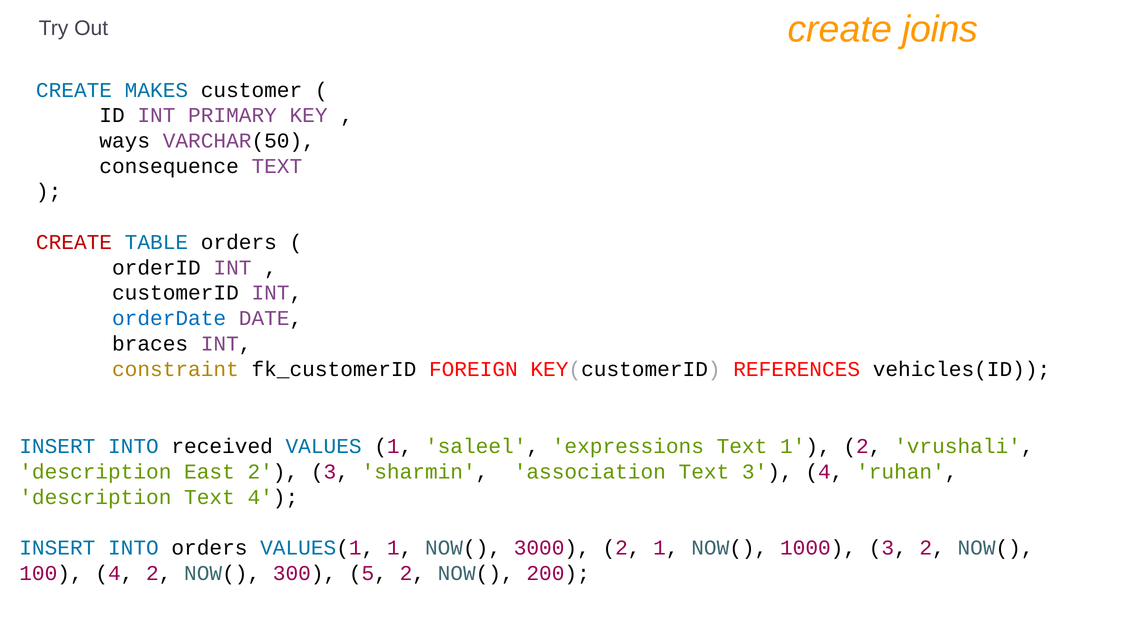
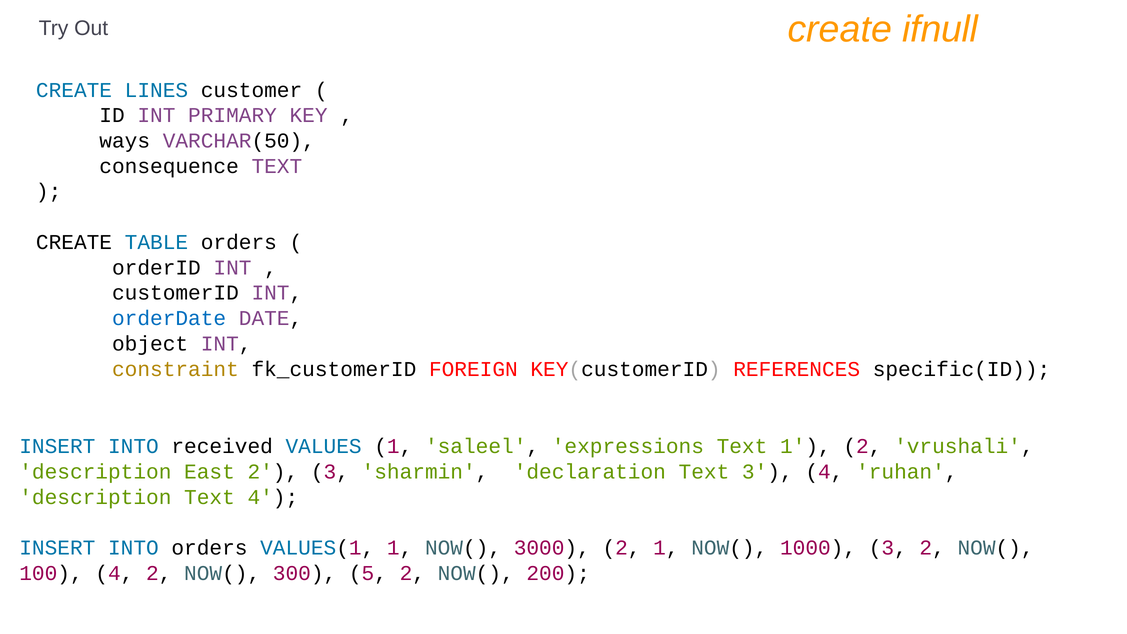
joins: joins -> ifnull
MAKES: MAKES -> LINES
CREATE at (74, 242) colour: red -> black
braces: braces -> object
vehicles(ID: vehicles(ID -> specific(ID
association: association -> declaration
